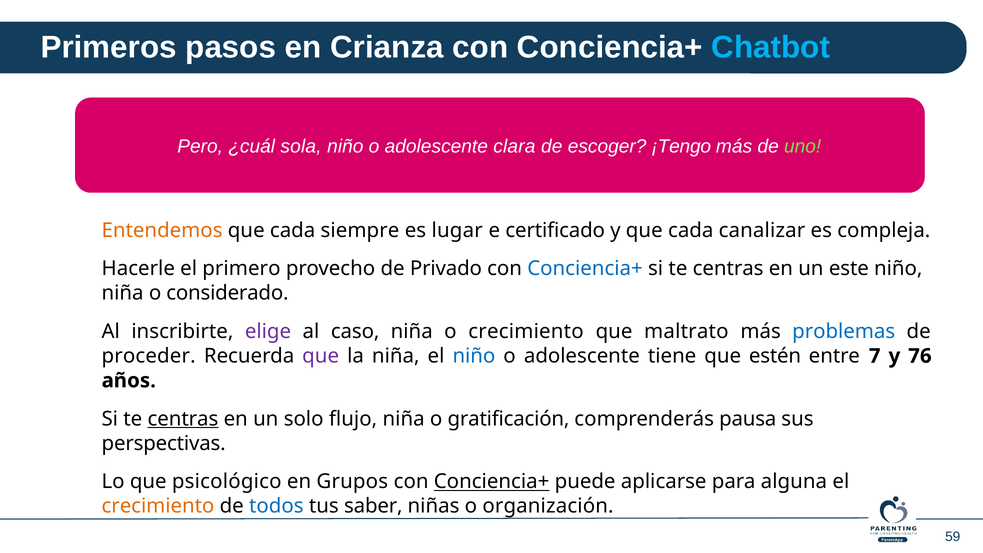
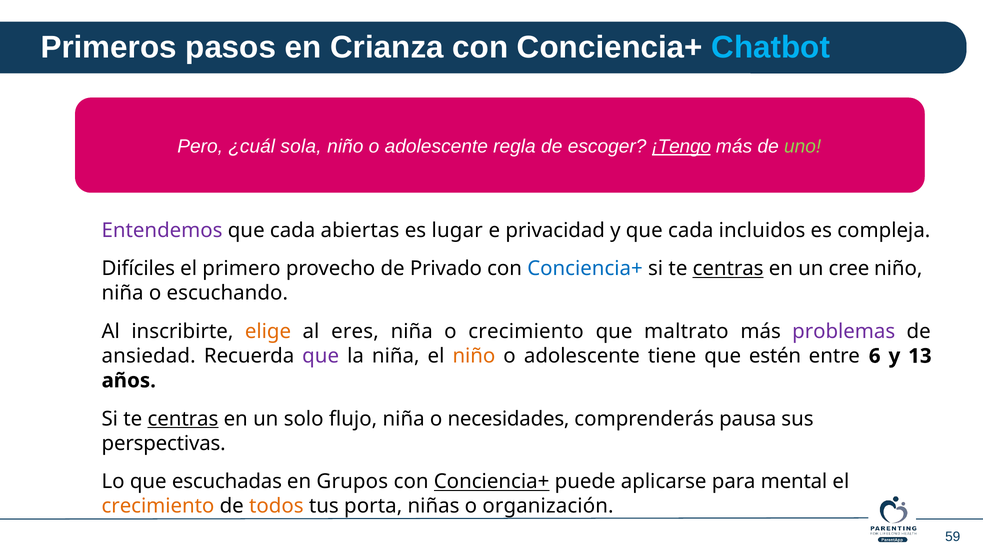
clara: clara -> regla
¡Tengo underline: none -> present
Entendemos colour: orange -> purple
siempre: siempre -> abiertas
certificado: certificado -> privacidad
canalizar: canalizar -> incluidos
Hacerle: Hacerle -> Difíciles
centras at (728, 269) underline: none -> present
este: este -> cree
considerado: considerado -> escuchando
elige colour: purple -> orange
caso: caso -> eres
problemas colour: blue -> purple
proceder: proceder -> ansiedad
niño at (474, 356) colour: blue -> orange
7: 7 -> 6
76: 76 -> 13
gratificación: gratificación -> necesidades
psicológico: psicológico -> escuchadas
alguna: alguna -> mental
todos colour: blue -> orange
saber: saber -> porta
